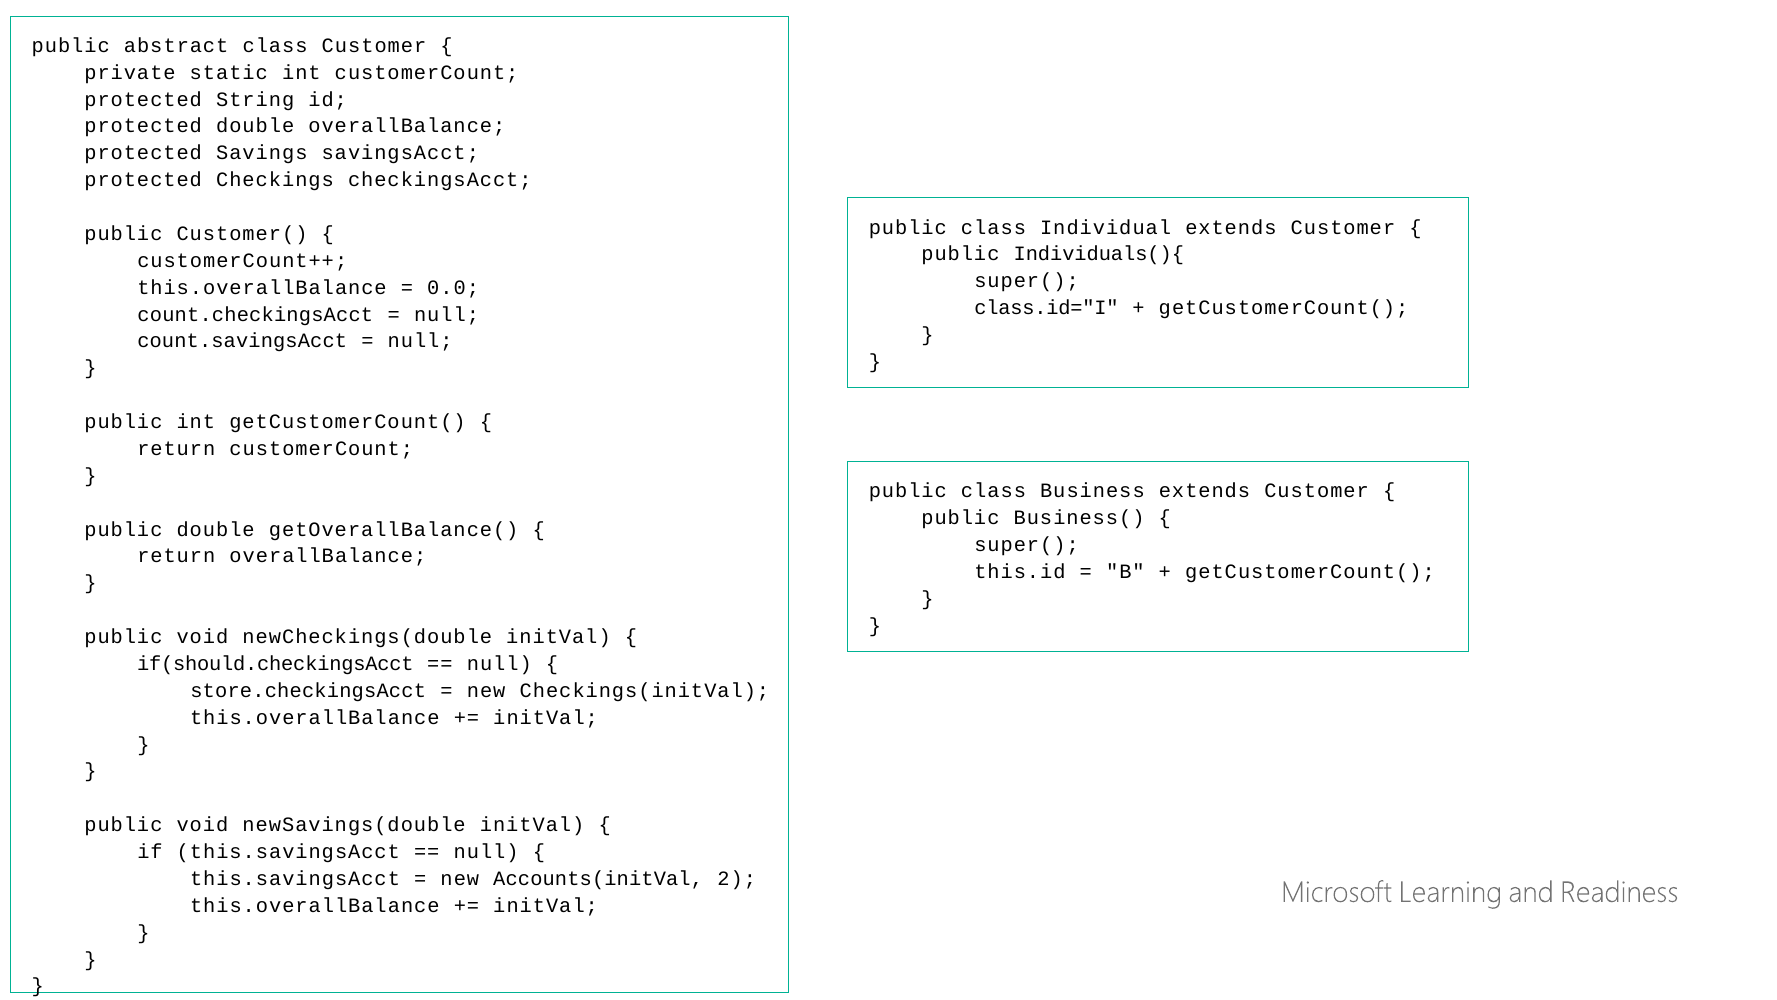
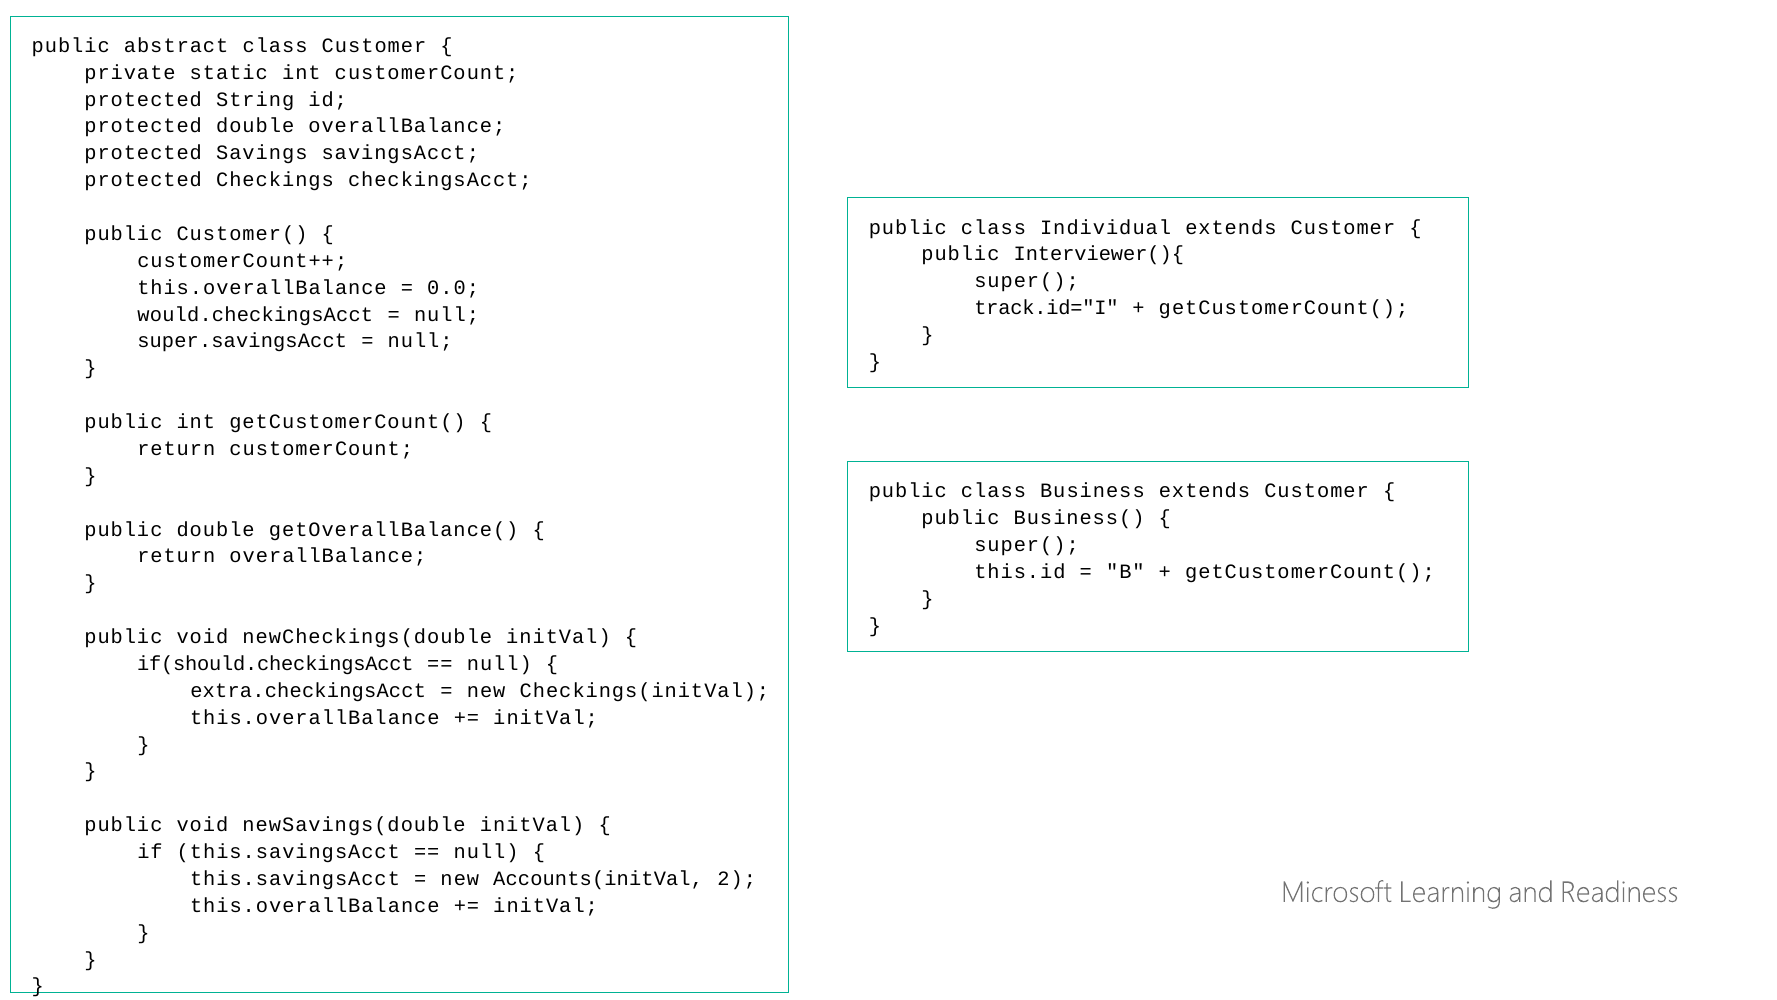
Individuals(){: Individuals(){ -> Interviewer(){
class.id="I: class.id="I -> track.id="I
count.checkingsAcct: count.checkingsAcct -> would.checkingsAcct
count.savingsAcct: count.savingsAcct -> super.savingsAcct
store.checkingsAcct: store.checkingsAcct -> extra.checkingsAcct
